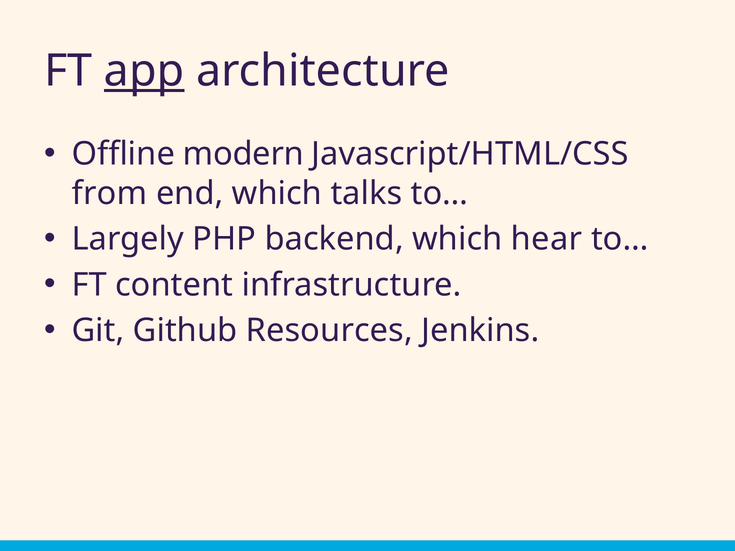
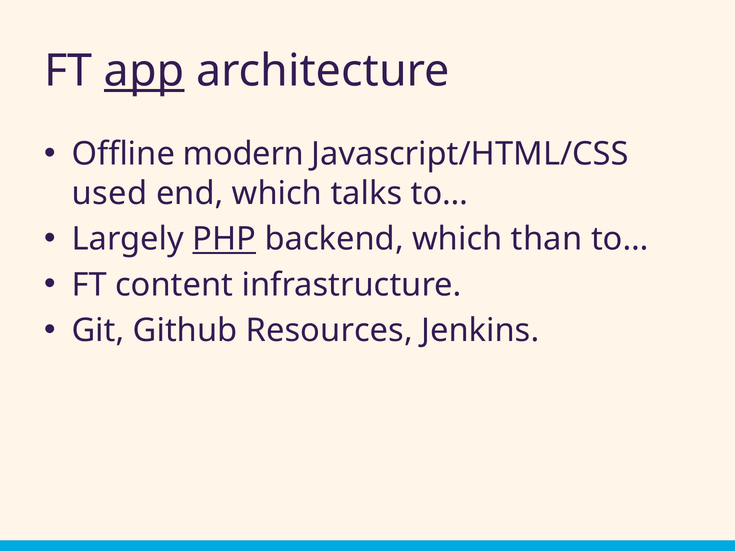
from: from -> used
PHP underline: none -> present
hear: hear -> than
